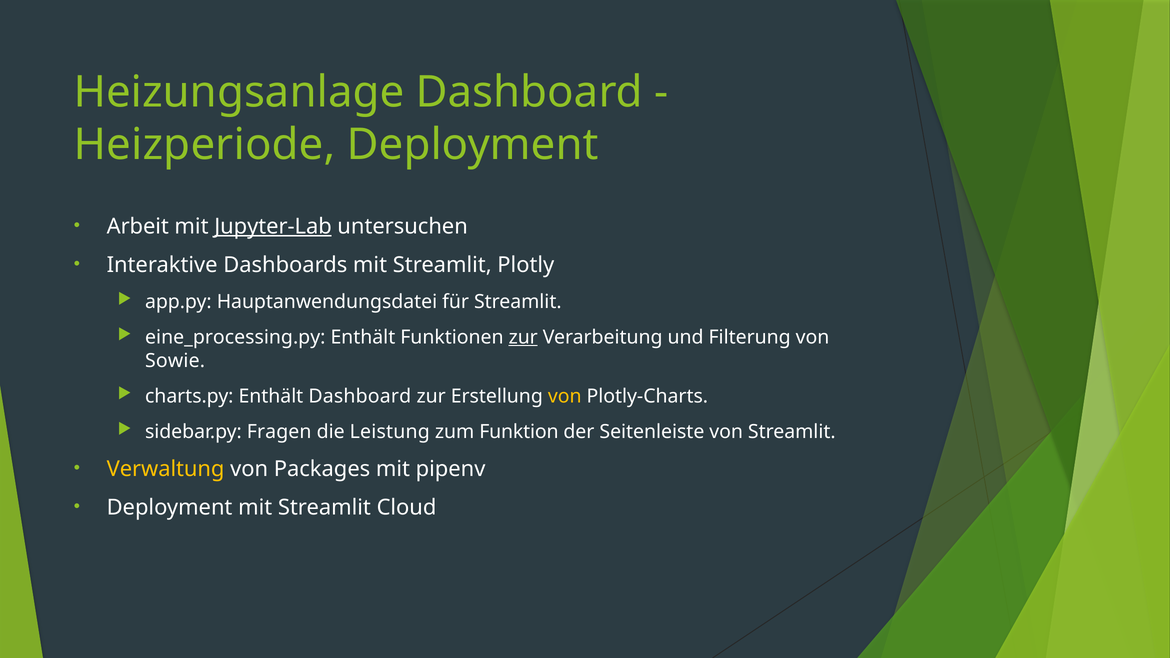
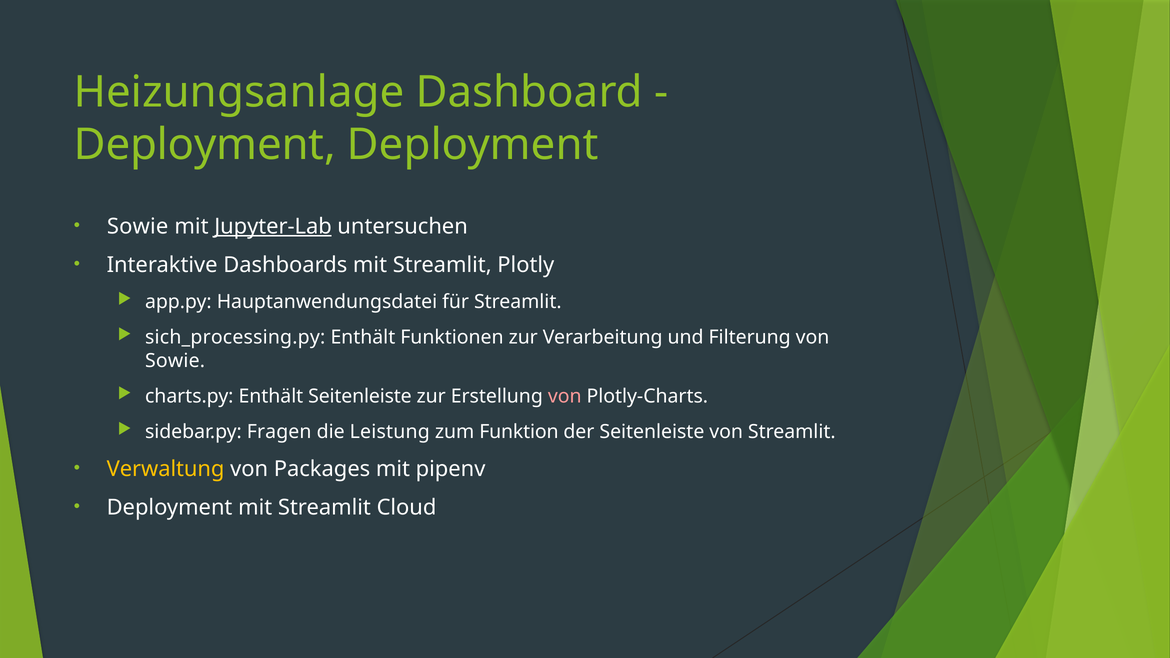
Heizperiode at (205, 145): Heizperiode -> Deployment
Arbeit at (138, 226): Arbeit -> Sowie
eine_processing.py: eine_processing.py -> sich_processing.py
zur at (523, 337) underline: present -> none
Enthält Dashboard: Dashboard -> Seitenleiste
von at (565, 396) colour: yellow -> pink
